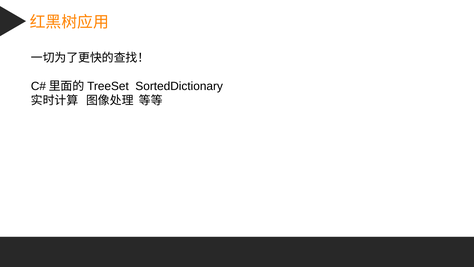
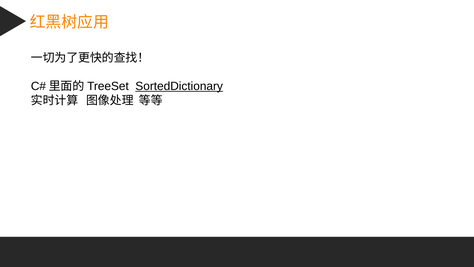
SortedDictionary underline: none -> present
